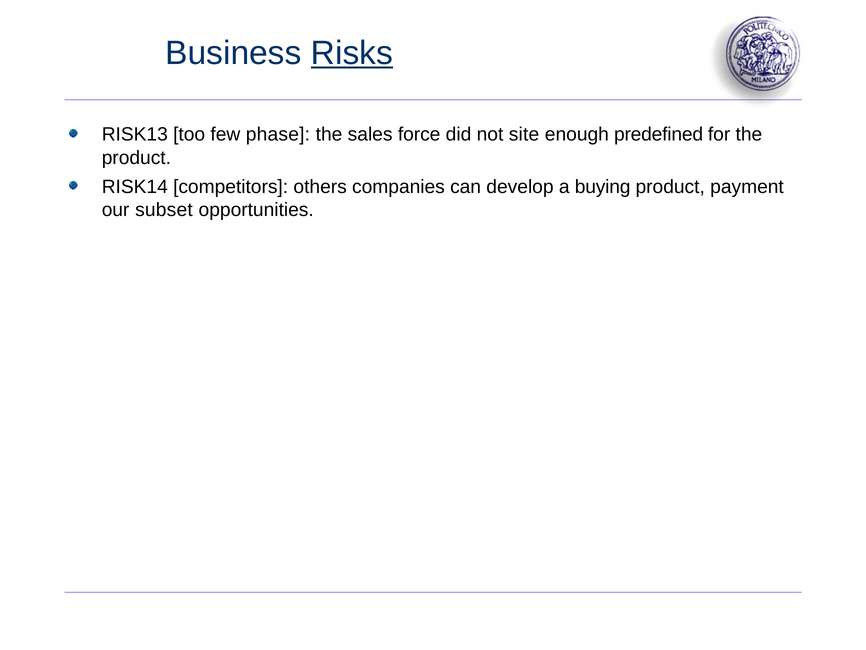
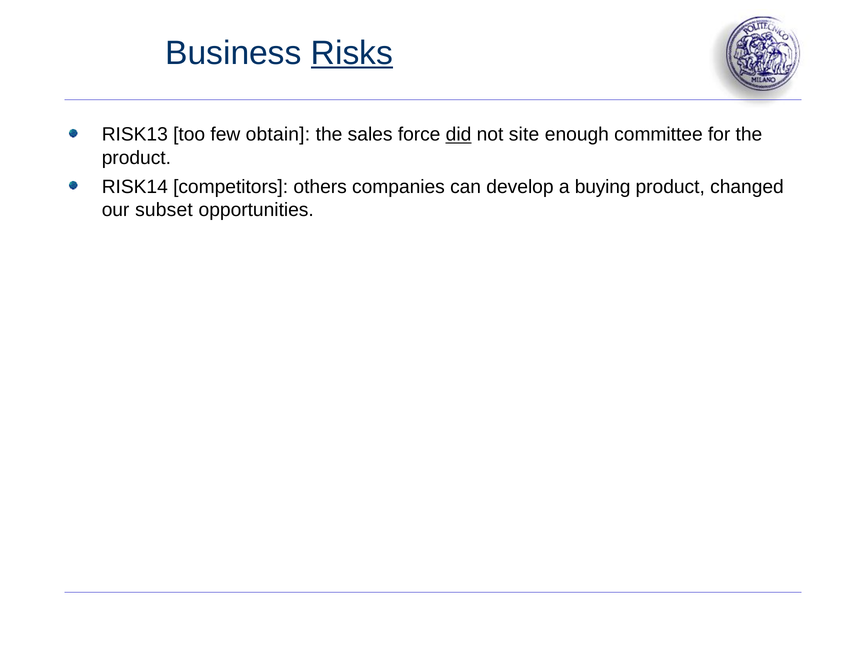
phase: phase -> obtain
did underline: none -> present
predefined: predefined -> committee
payment: payment -> changed
